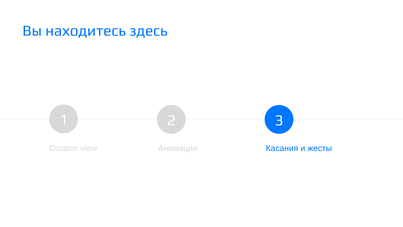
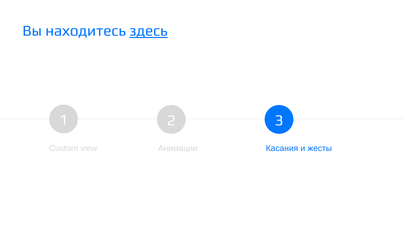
здесь underline: none -> present
